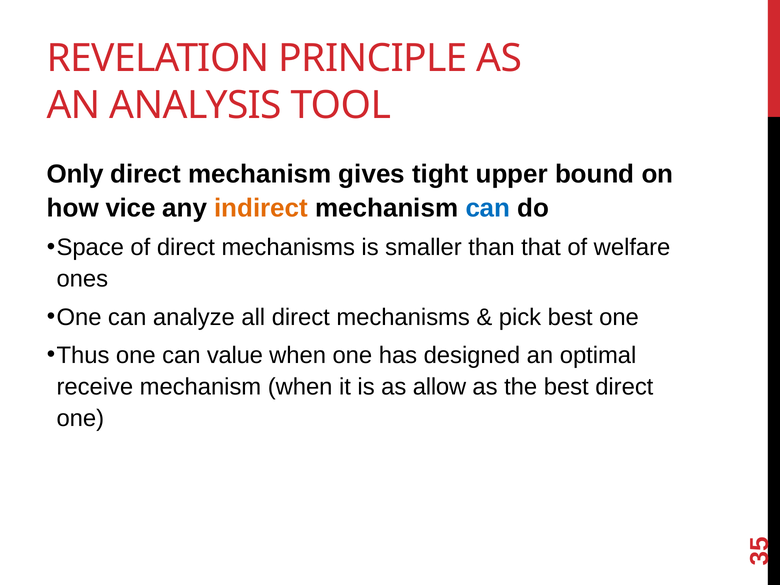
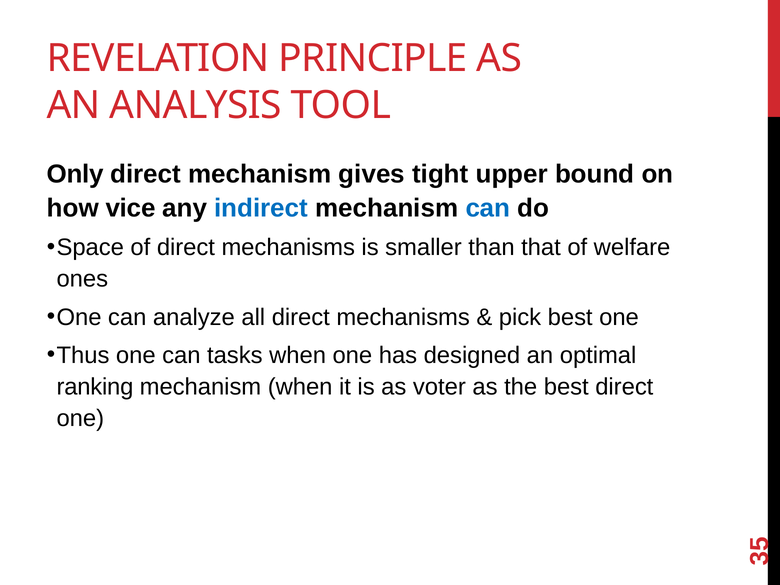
indirect colour: orange -> blue
value: value -> tasks
receive: receive -> ranking
allow: allow -> voter
